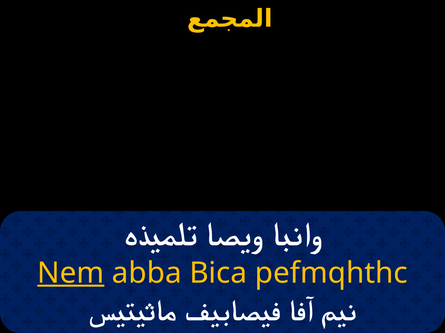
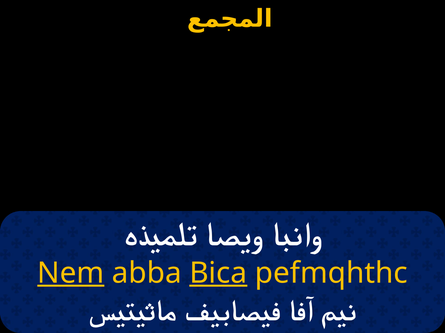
Bica underline: none -> present
